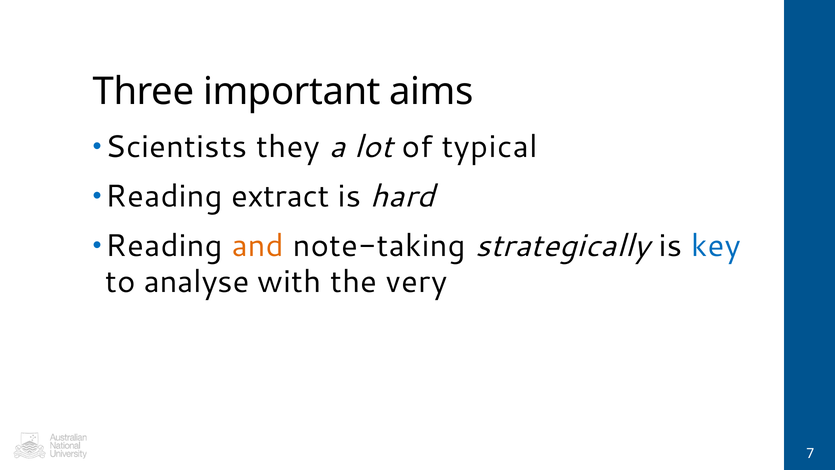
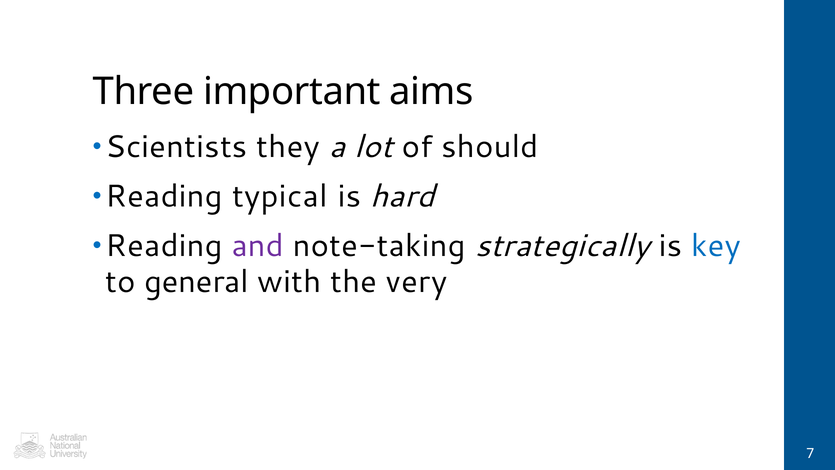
typical: typical -> should
extract: extract -> typical
and colour: orange -> purple
analyse: analyse -> general
